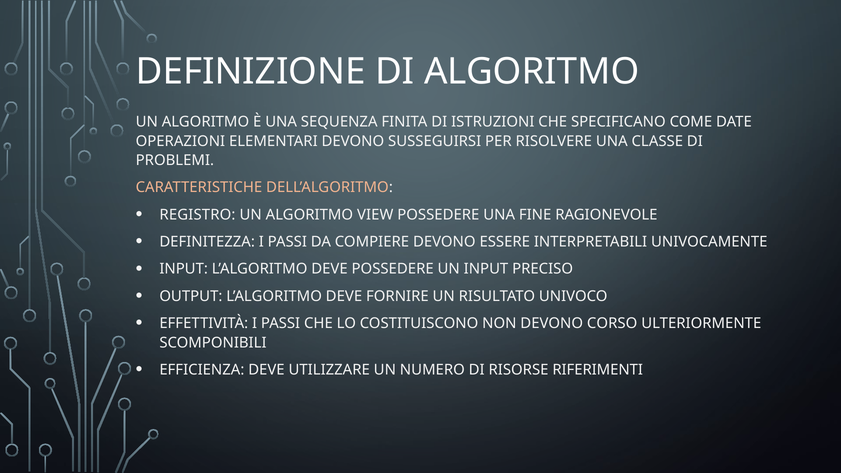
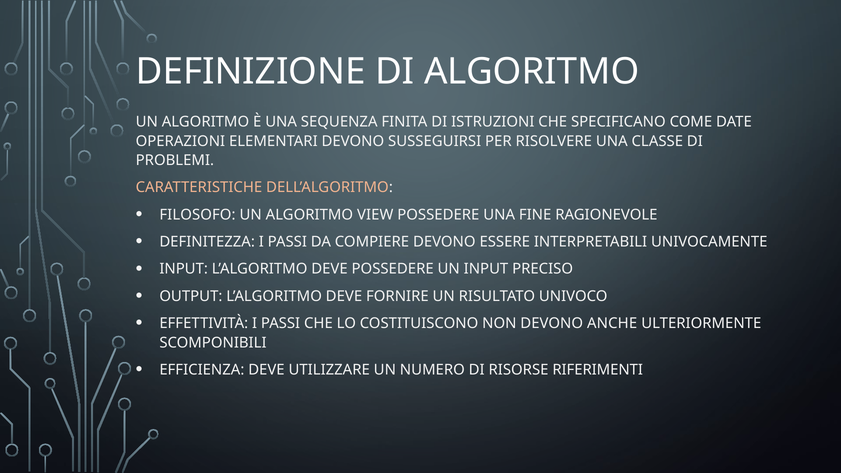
REGISTRO: REGISTRO -> FILOSOFO
CORSO: CORSO -> ANCHE
